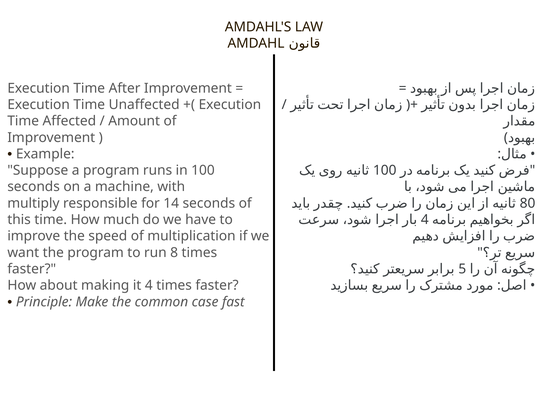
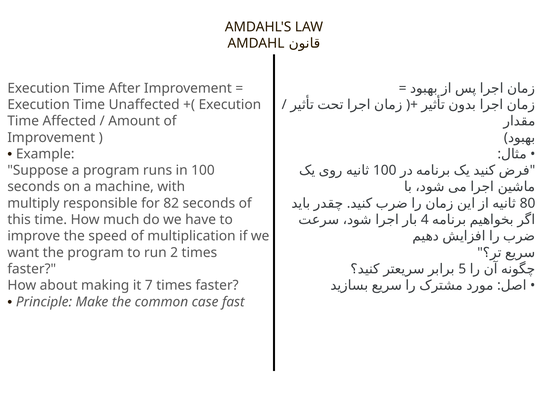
14: 14 -> 82
8: 8 -> 2
it 4: 4 -> 7
